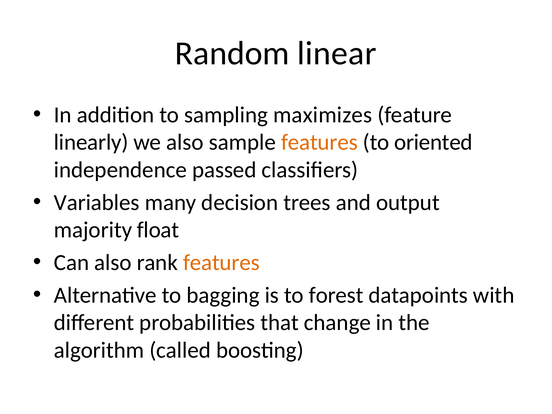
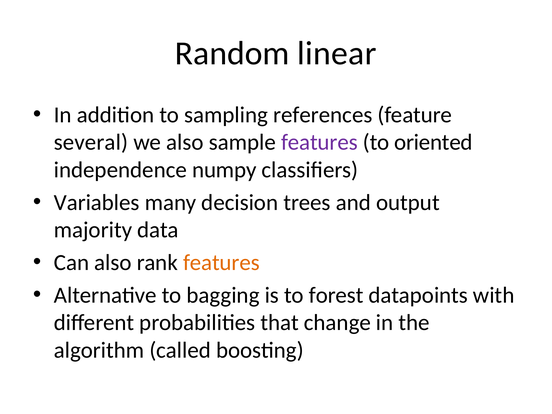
maximizes: maximizes -> references
linearly: linearly -> several
features at (319, 142) colour: orange -> purple
passed: passed -> numpy
float: float -> data
